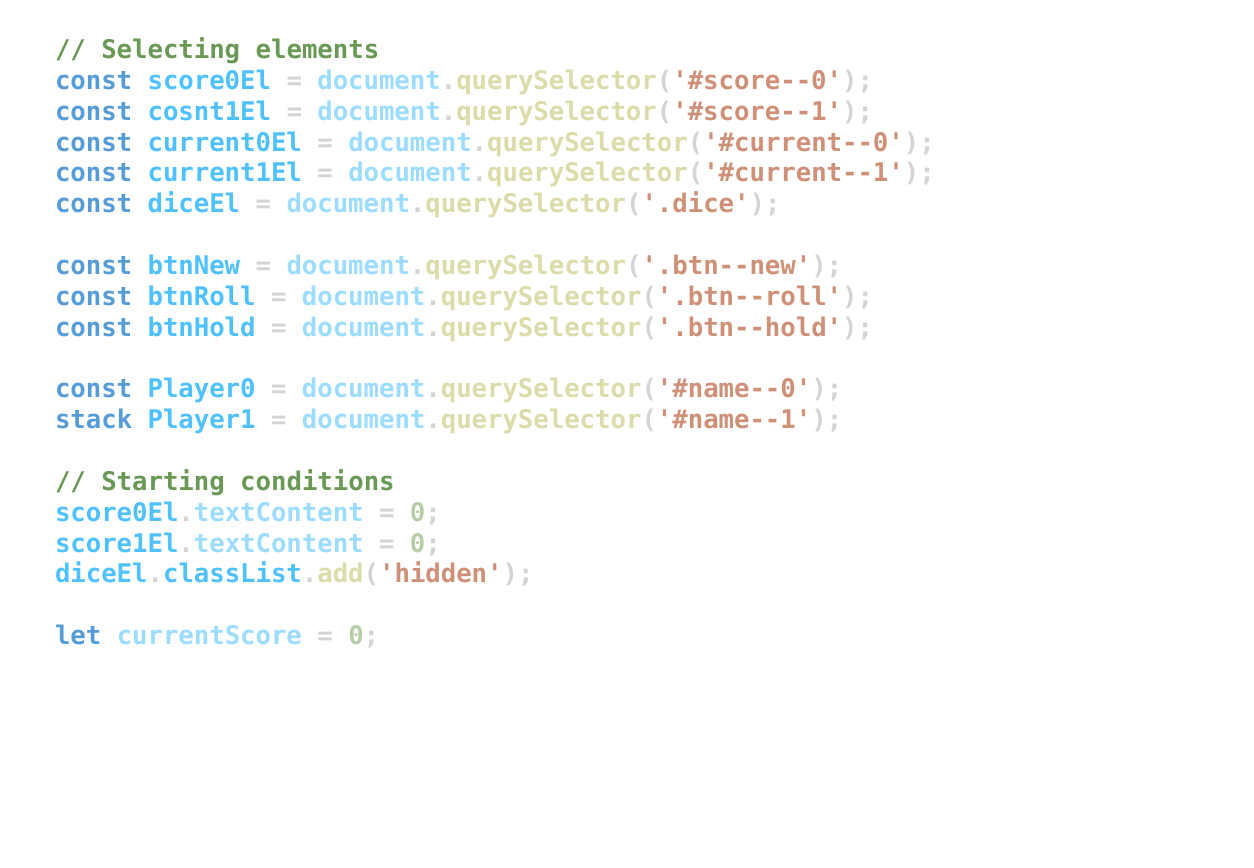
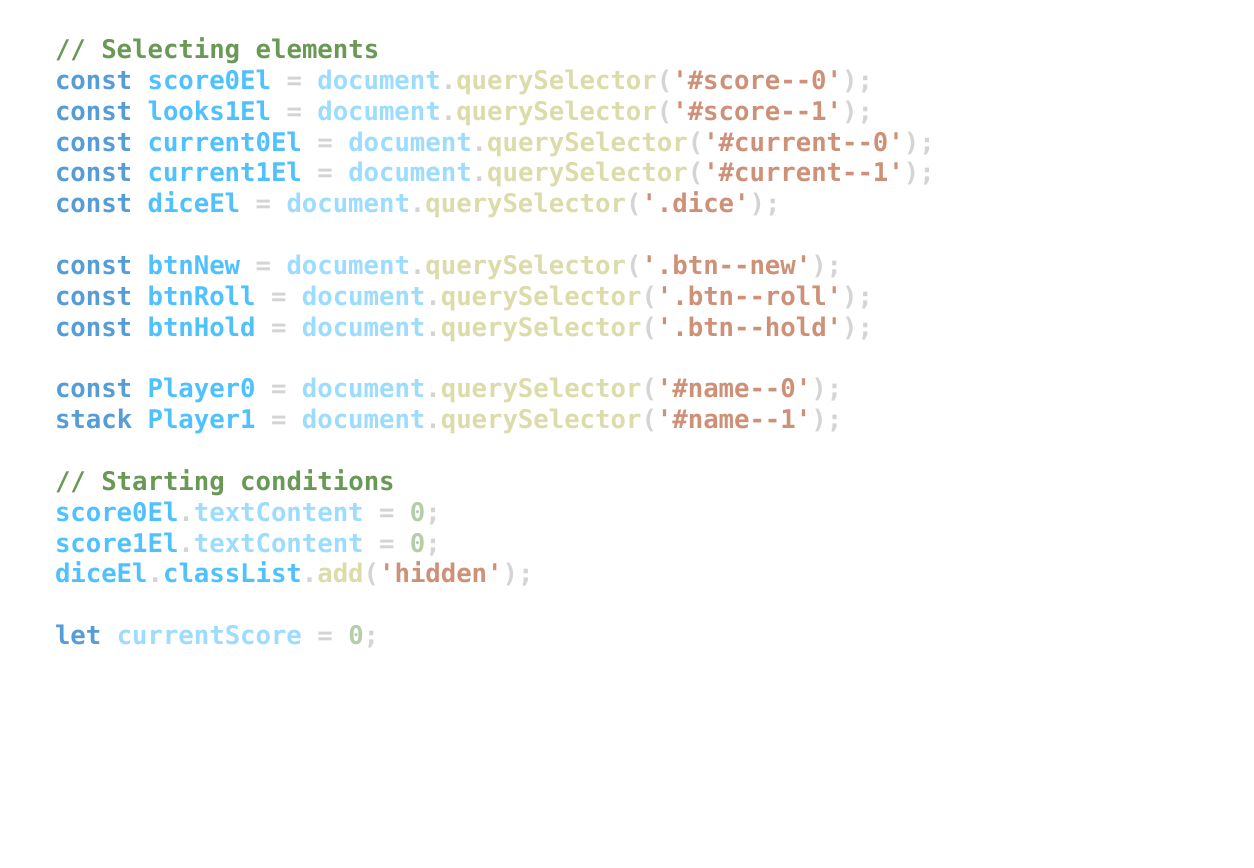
cosnt1El: cosnt1El -> looks1El
